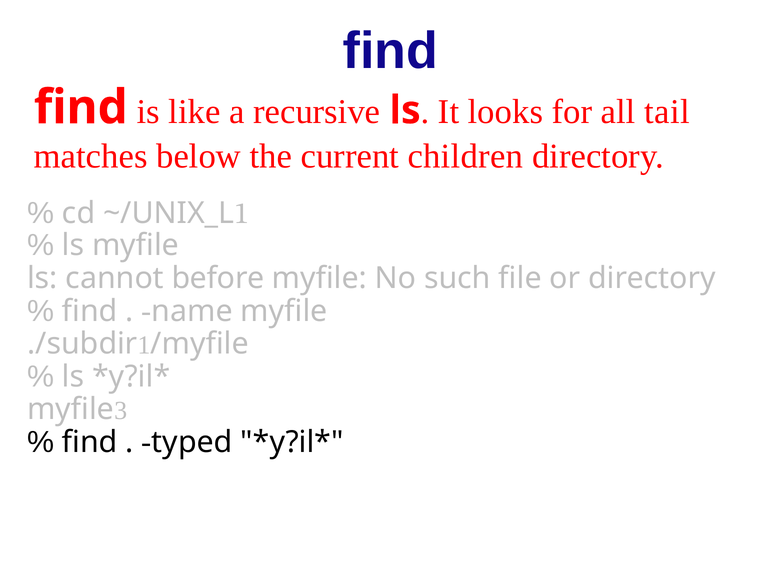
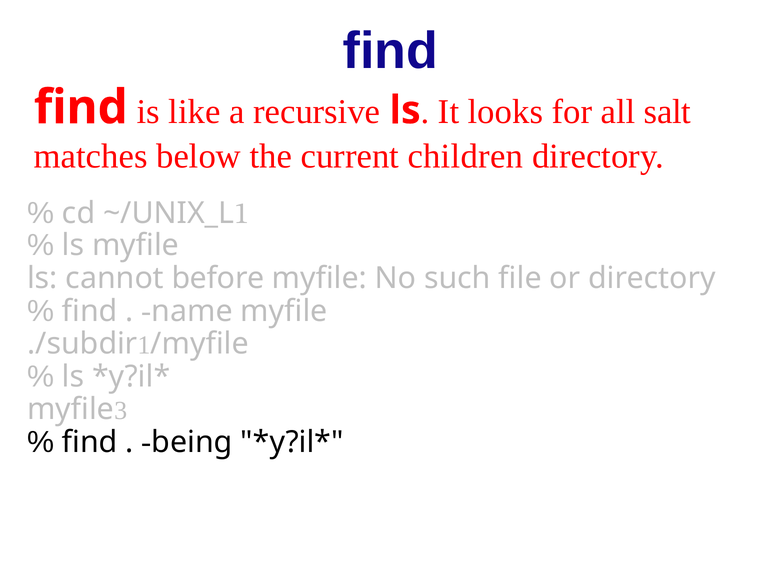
tail: tail -> salt
typed: typed -> being
